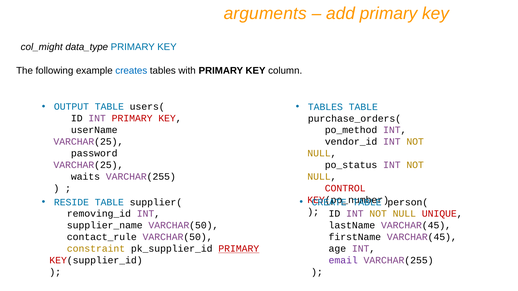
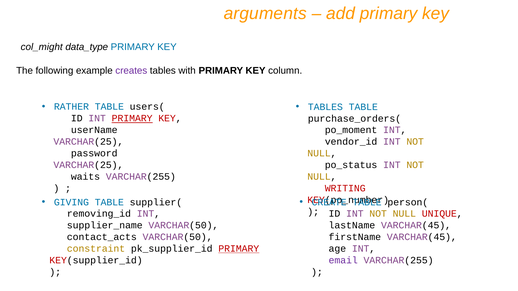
creates colour: blue -> purple
OUTPUT: OUTPUT -> RATHER
PRIMARY at (132, 119) underline: none -> present
po_method: po_method -> po_moment
CONTROL: CONTROL -> WRITING
RESIDE: RESIDE -> GIVING
contact_rule: contact_rule -> contact_acts
